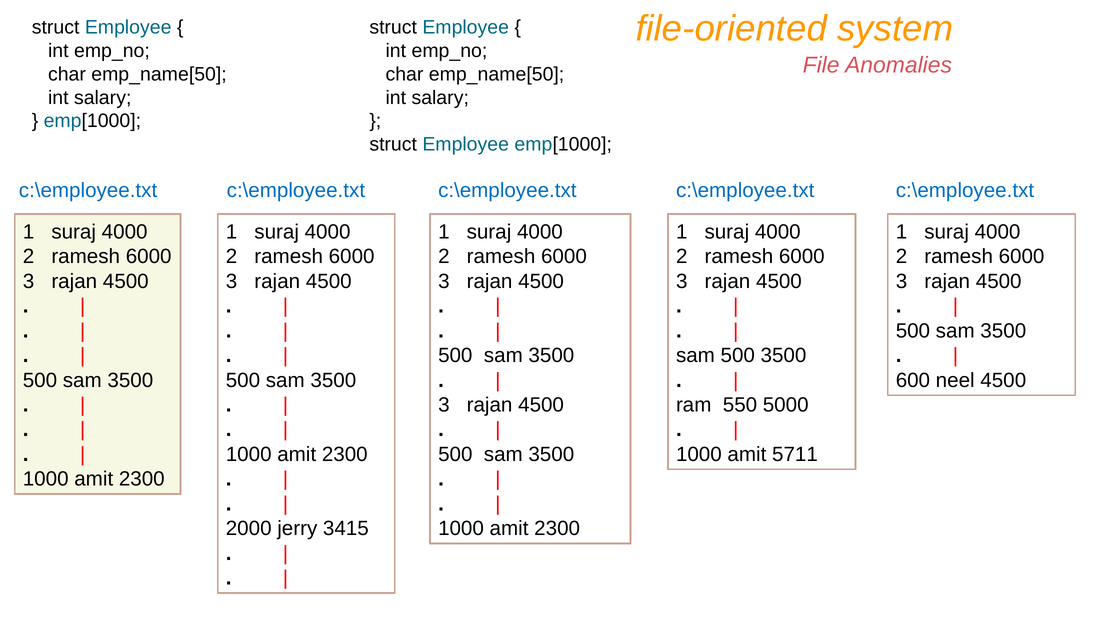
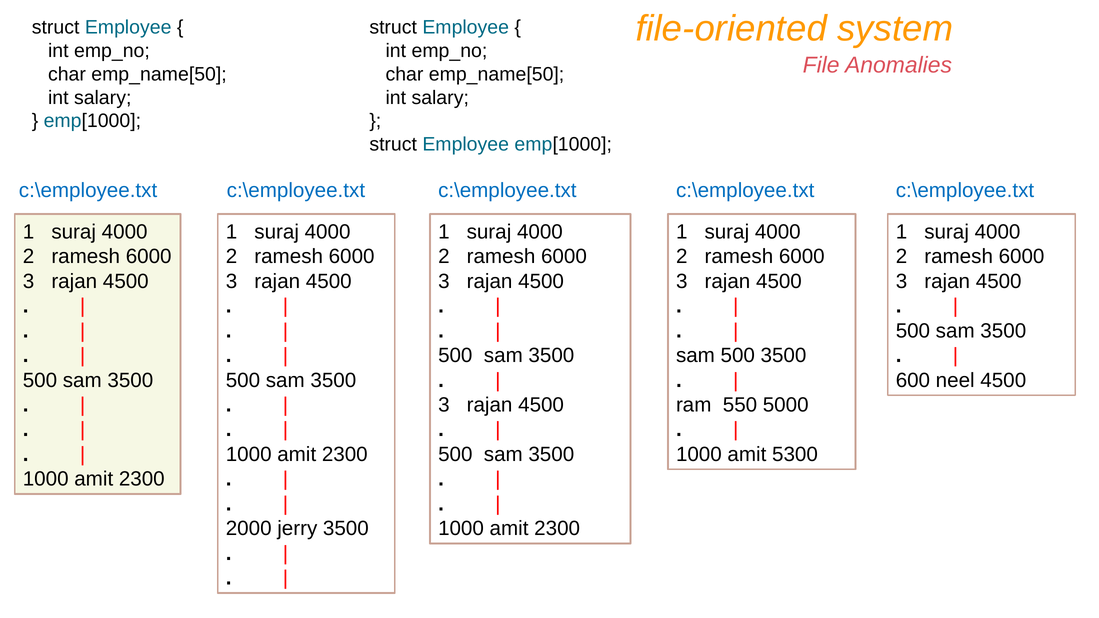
5711: 5711 -> 5300
jerry 3415: 3415 -> 3500
